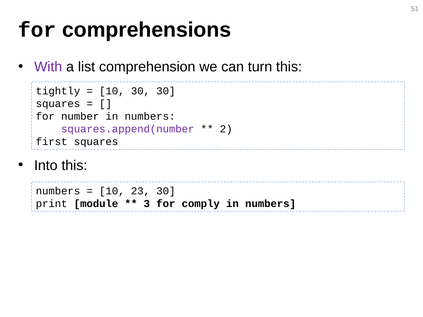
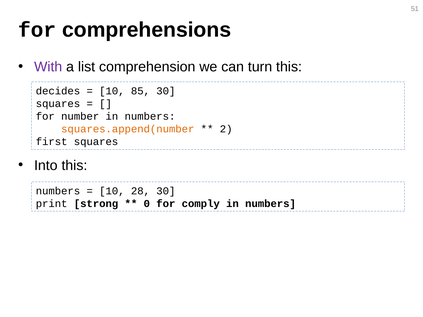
tightly: tightly -> decides
10 30: 30 -> 85
squares.append(number colour: purple -> orange
23: 23 -> 28
module: module -> strong
3: 3 -> 0
